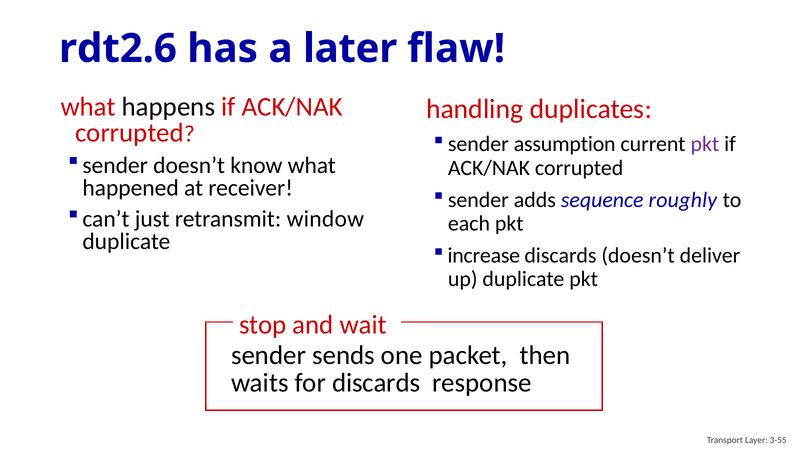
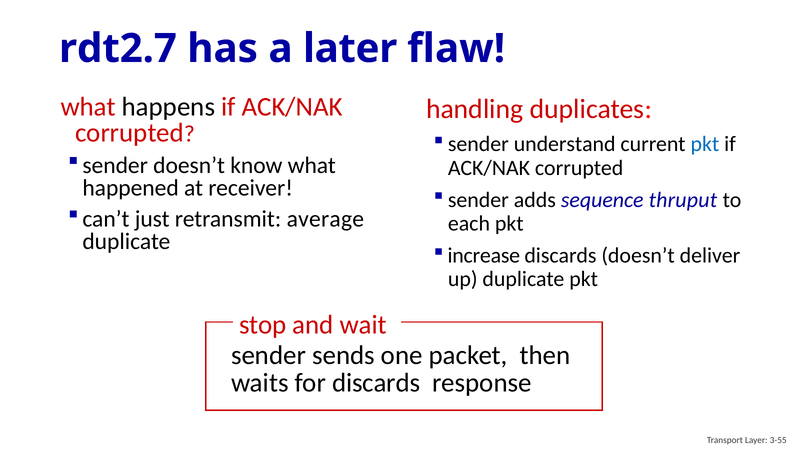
rdt2.6: rdt2.6 -> rdt2.7
assumption: assumption -> understand
pkt at (705, 144) colour: purple -> blue
roughly: roughly -> thruput
window: window -> average
